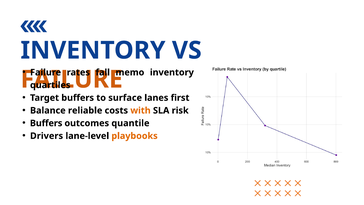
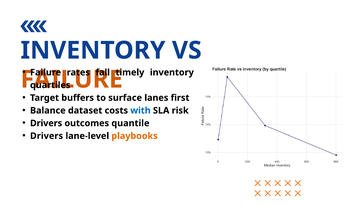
memo: memo -> timely
reliable: reliable -> dataset
with colour: orange -> blue
Buffers at (46, 123): Buffers -> Drivers
